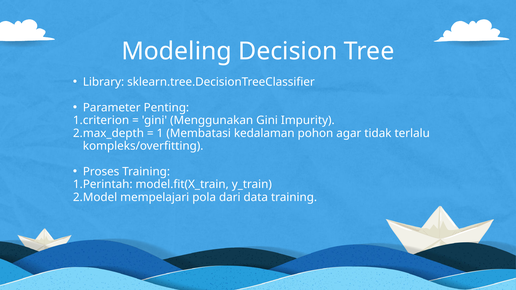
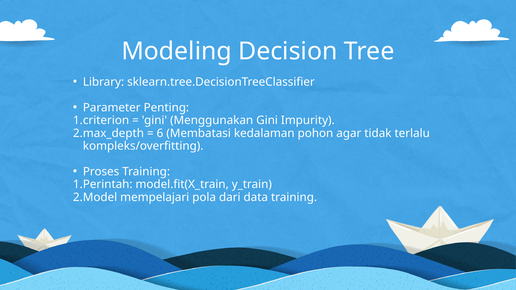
1: 1 -> 6
